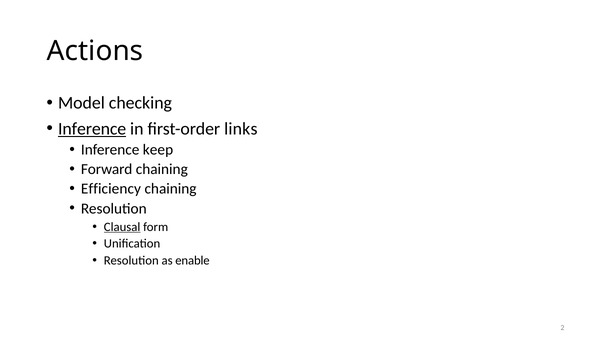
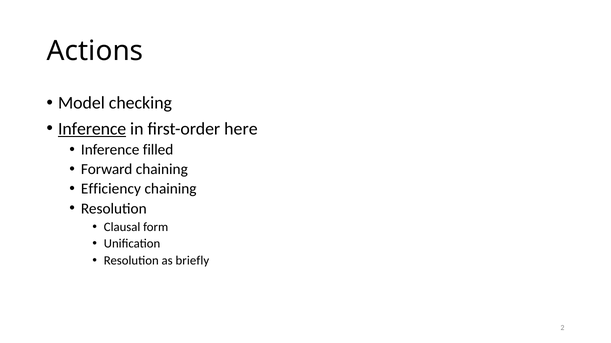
links: links -> here
keep: keep -> filled
Clausal underline: present -> none
enable: enable -> briefly
